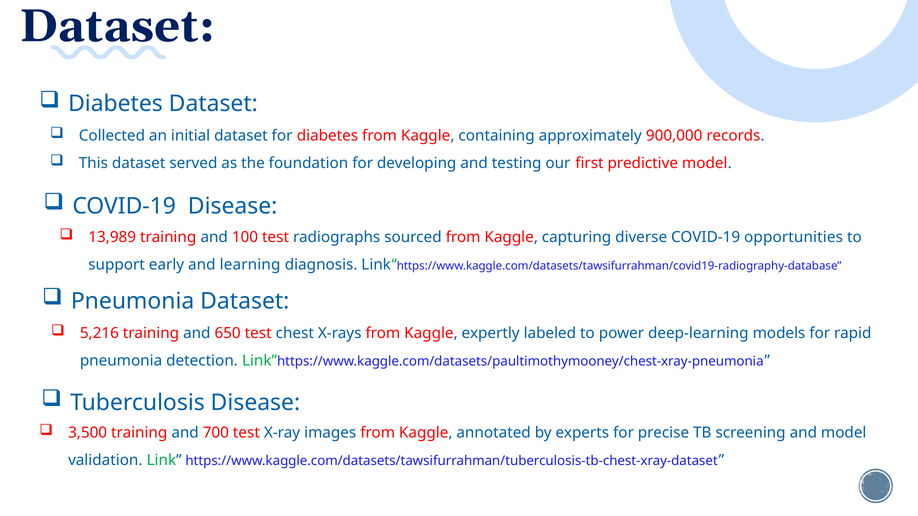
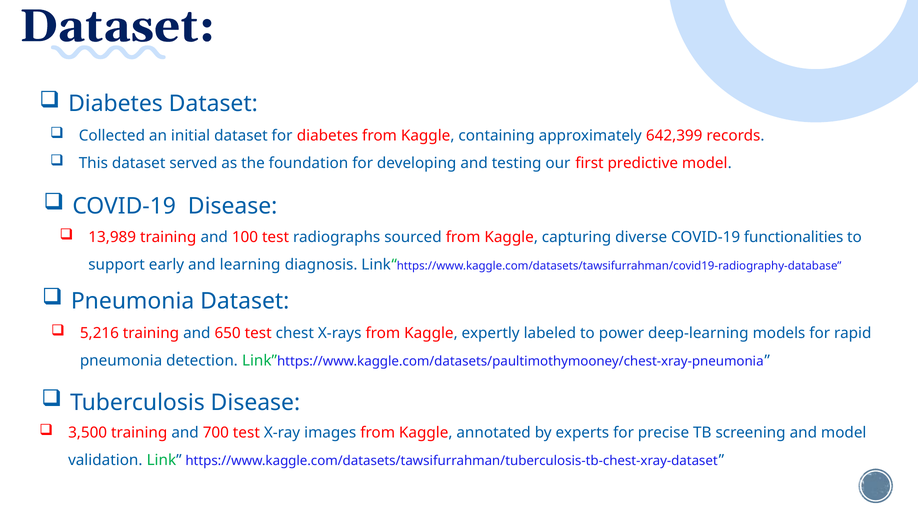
900,000: 900,000 -> 642,399
opportunities: opportunities -> functionalities
